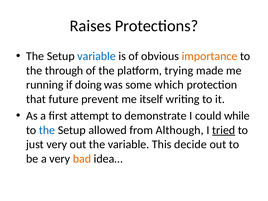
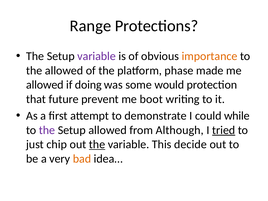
Raises: Raises -> Range
variable at (97, 56) colour: blue -> purple
the through: through -> allowed
trying: trying -> phase
running at (45, 85): running -> allowed
which: which -> would
itself: itself -> boot
the at (47, 130) colour: blue -> purple
just very: very -> chip
the at (97, 144) underline: none -> present
